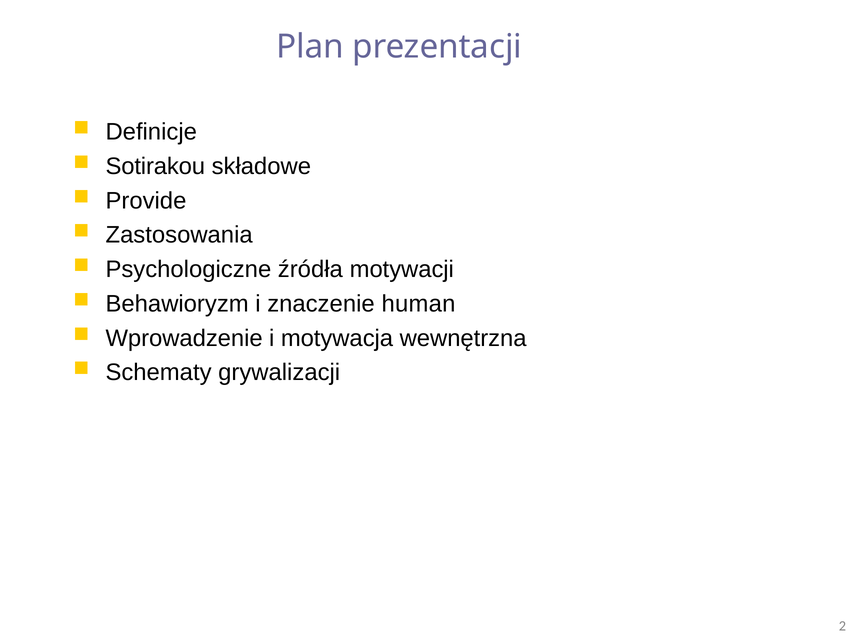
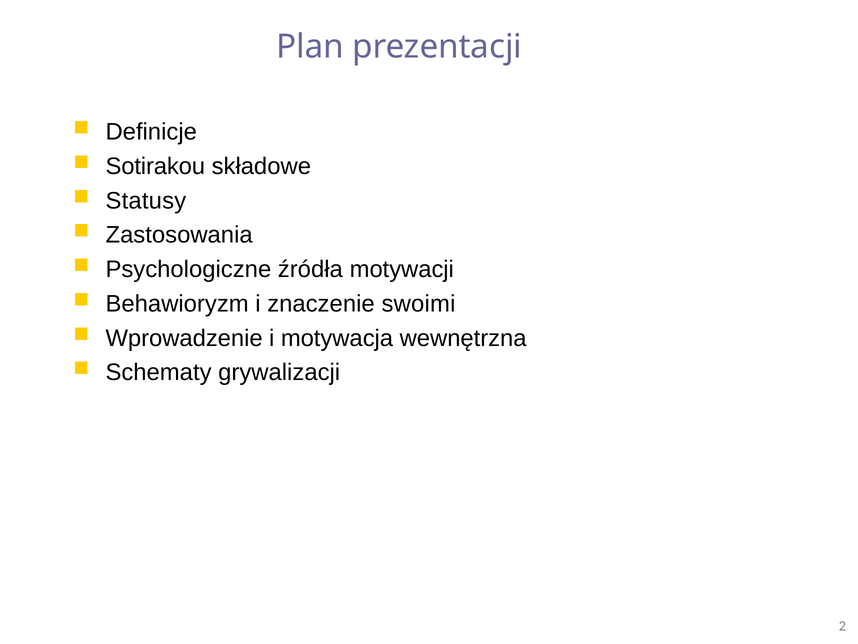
Provide: Provide -> Statusy
human: human -> swoimi
